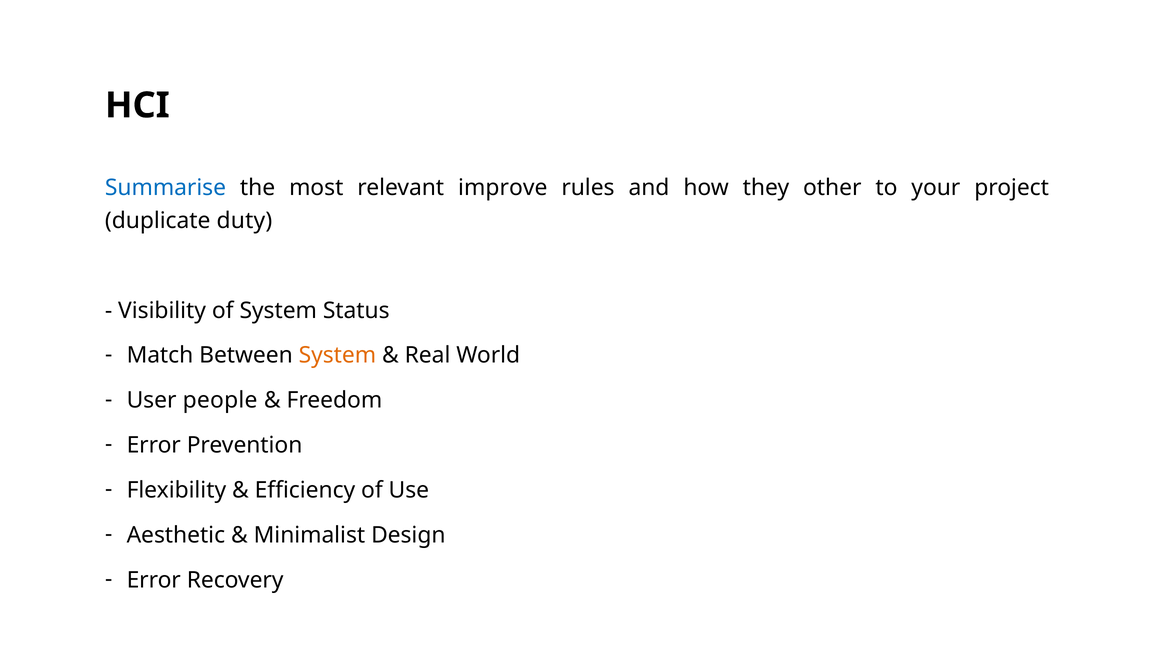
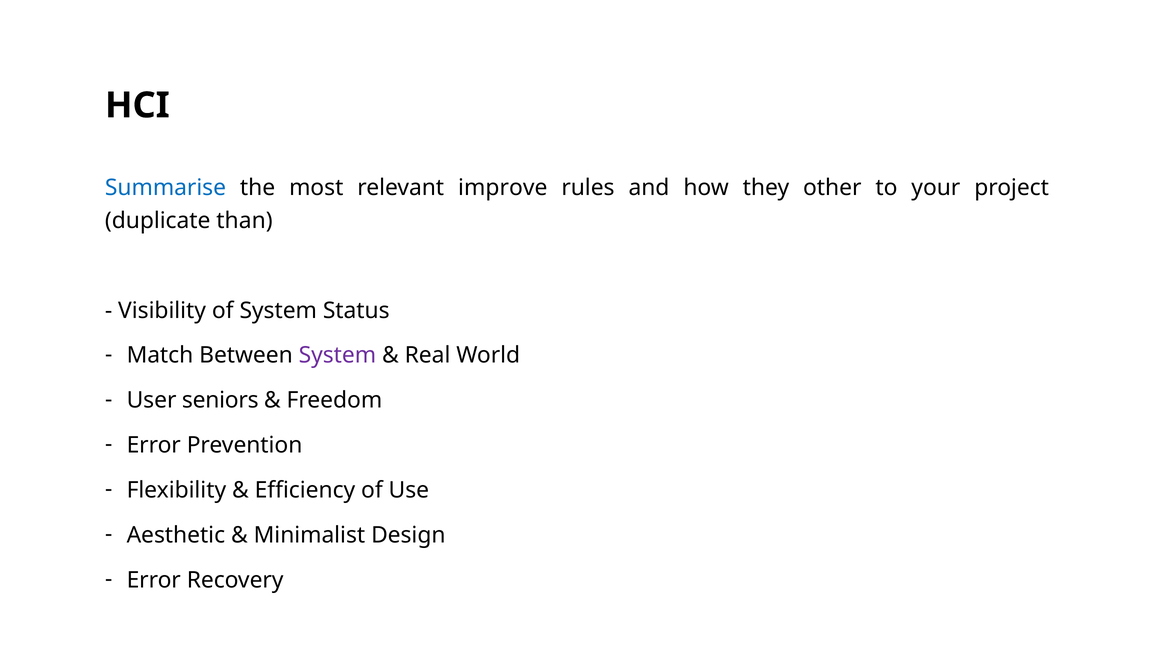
duty: duty -> than
System at (337, 355) colour: orange -> purple
people: people -> seniors
